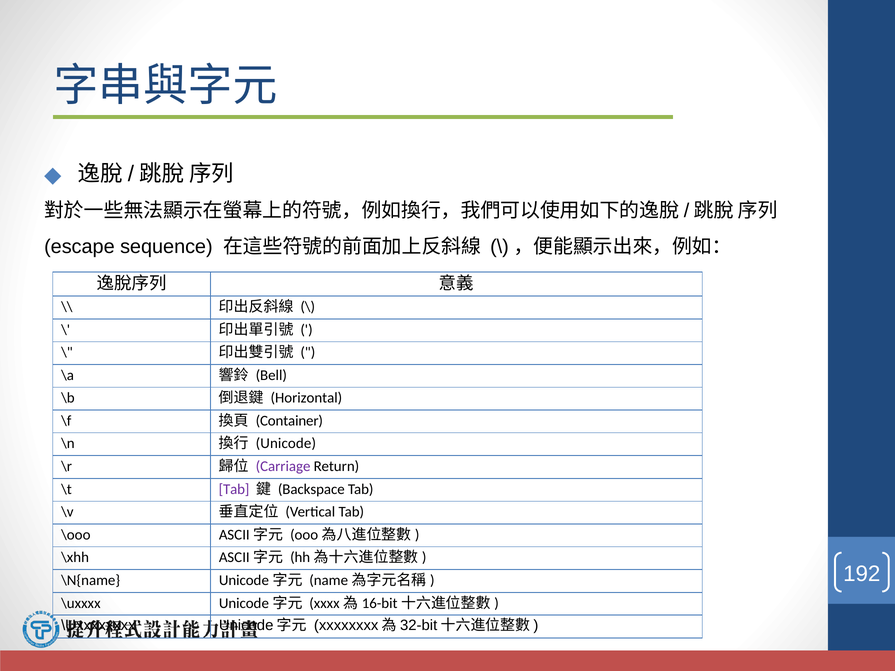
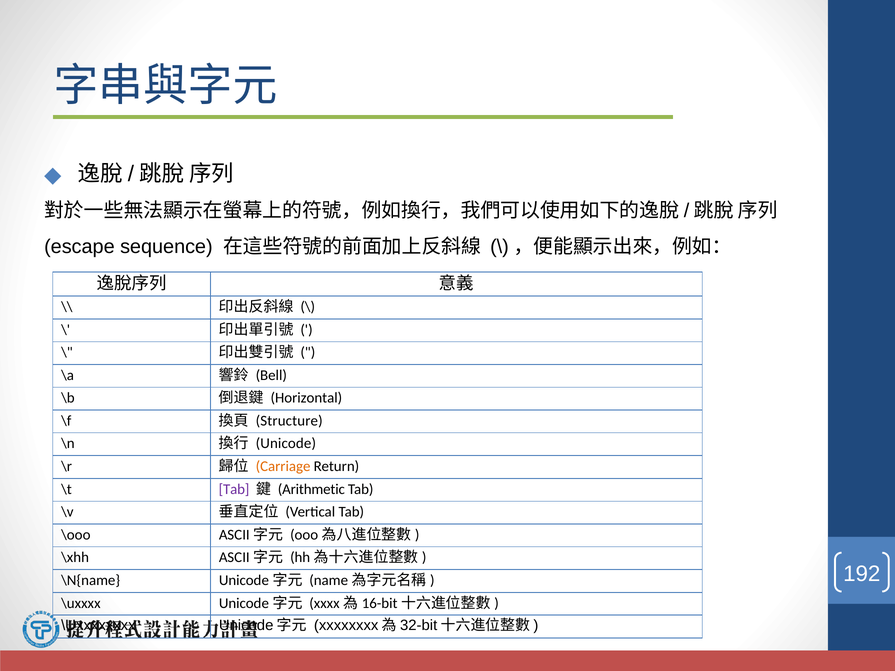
Container: Container -> Structure
Carriage colour: purple -> orange
Backspace: Backspace -> Arithmetic
